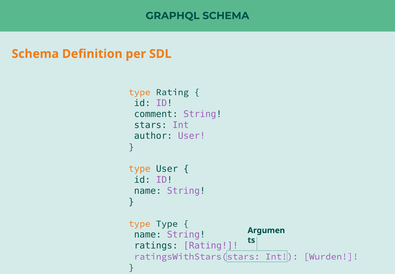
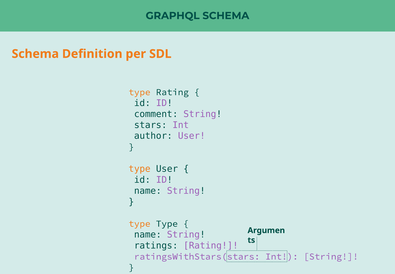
Int Wurden: Wurden -> String
